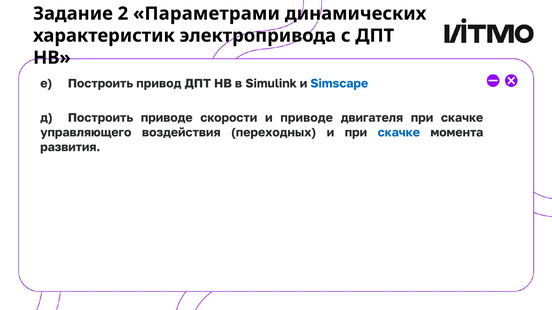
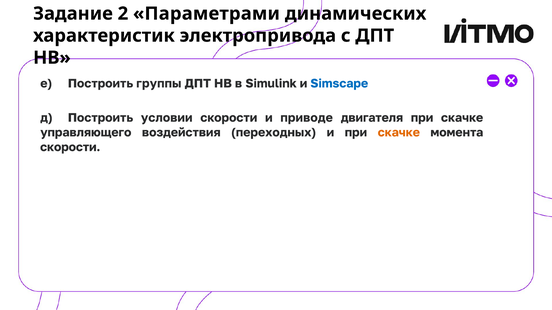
привод: привод -> группы
Построить приводе: приводе -> условии
скачке at (399, 133) colour: blue -> orange
развития at (70, 147): развития -> скорости
